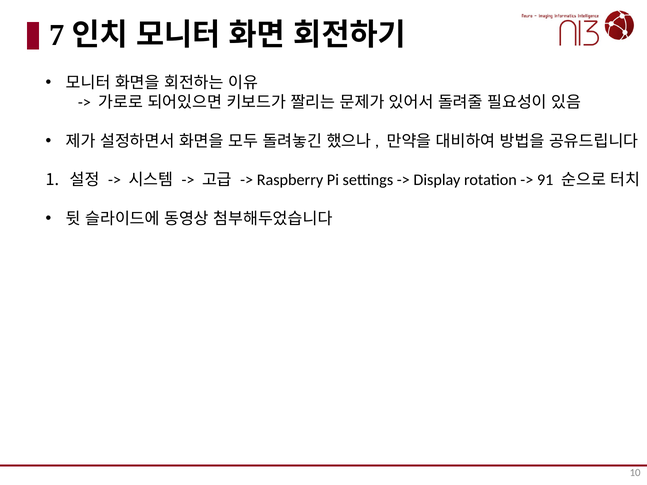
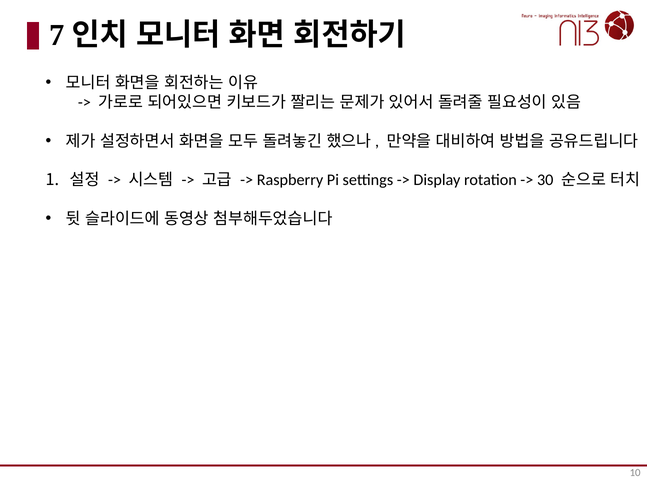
91: 91 -> 30
